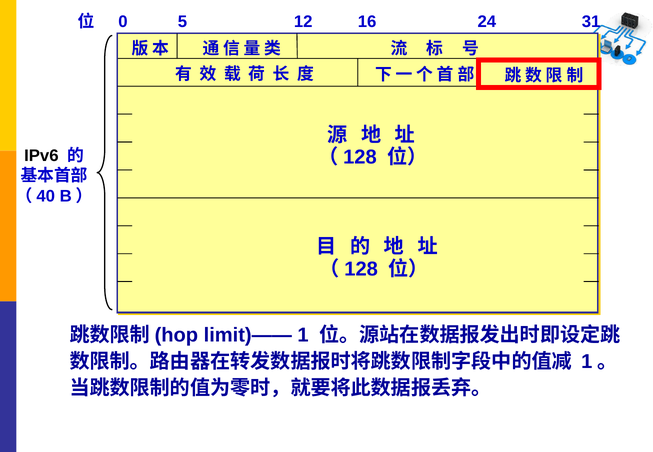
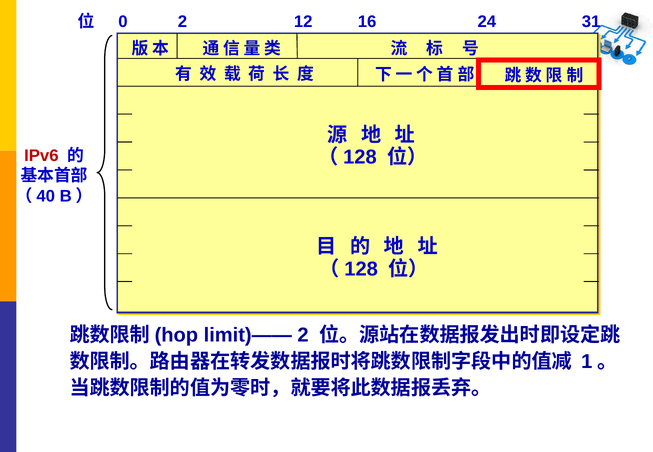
0 5: 5 -> 2
IPv6 colour: black -> red
limit)—— 1: 1 -> 2
